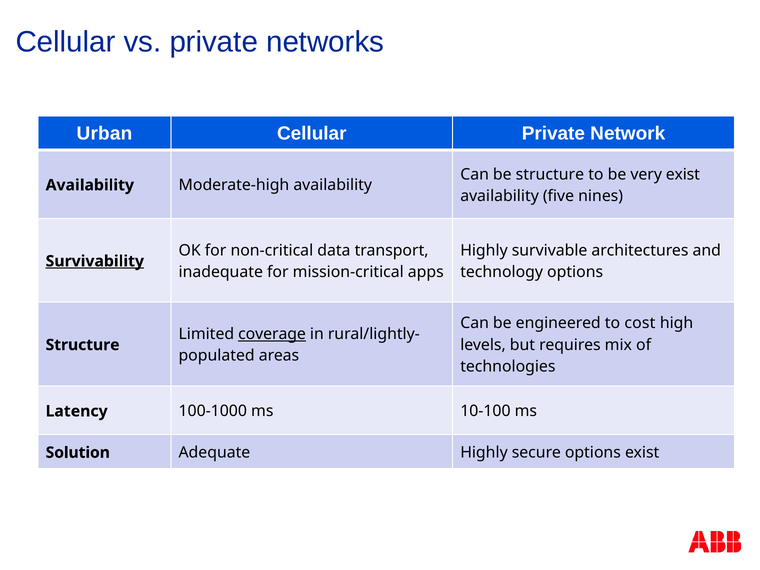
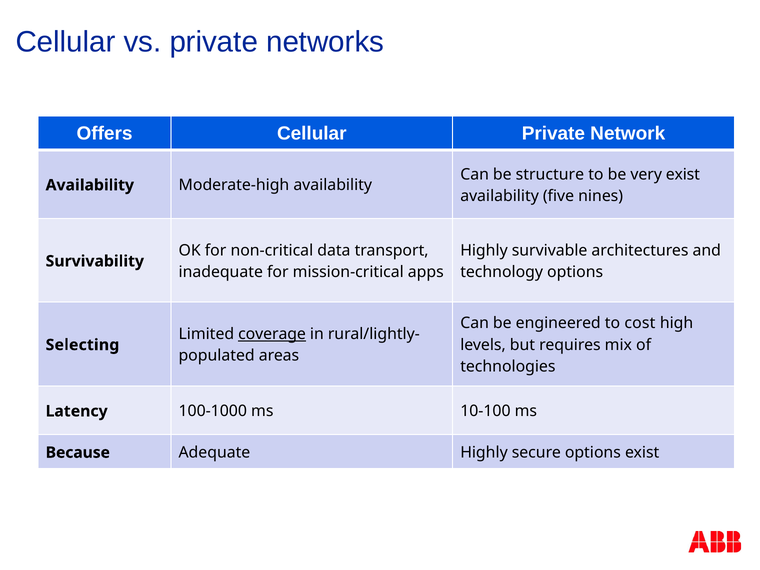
Urban: Urban -> Offers
Survivability underline: present -> none
Structure at (83, 345): Structure -> Selecting
Solution: Solution -> Because
